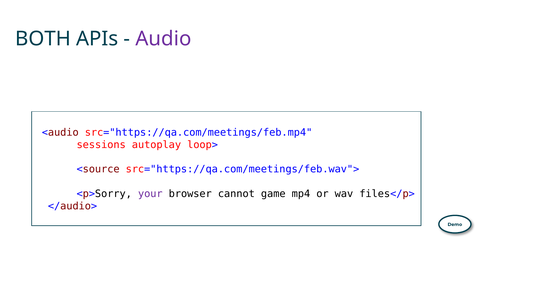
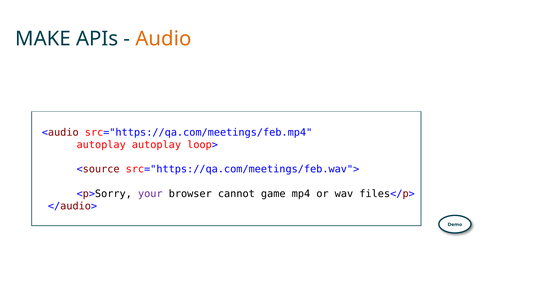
BOTH: BOTH -> MAKE
Audio colour: purple -> orange
sessions at (101, 145): sessions -> autoplay
